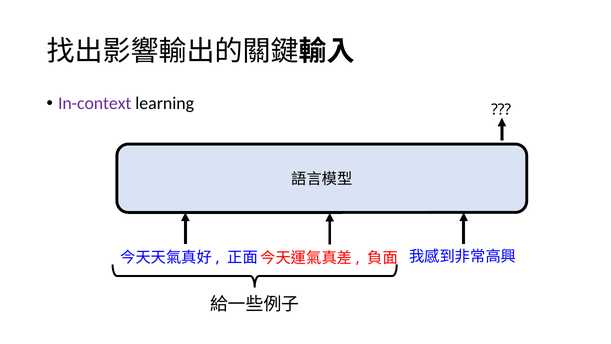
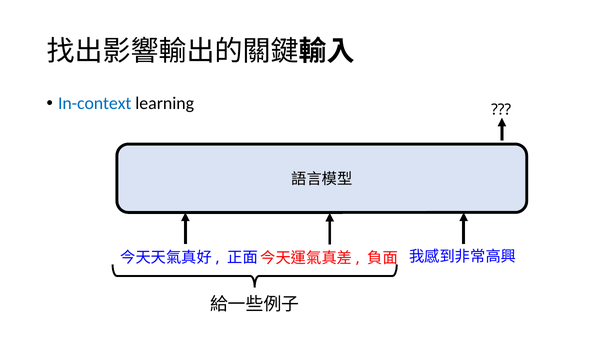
In-context colour: purple -> blue
